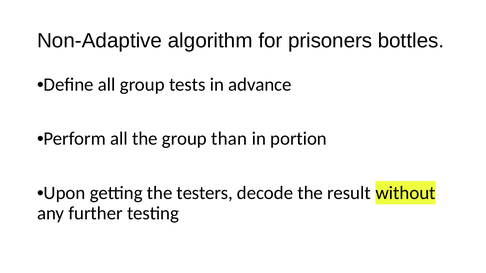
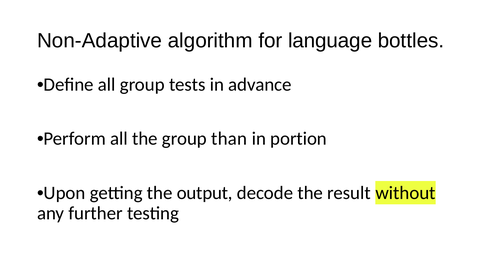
prisoners: prisoners -> language
testers: testers -> output
